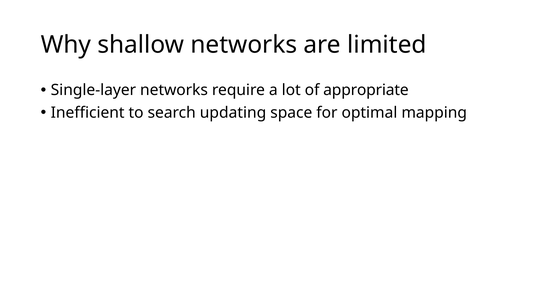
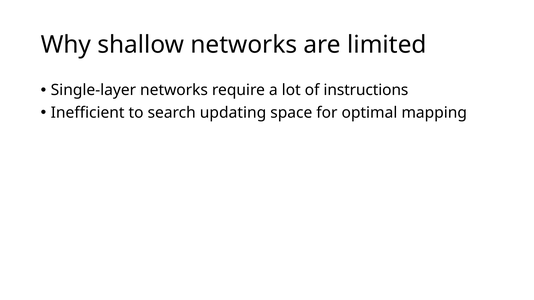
appropriate: appropriate -> instructions
